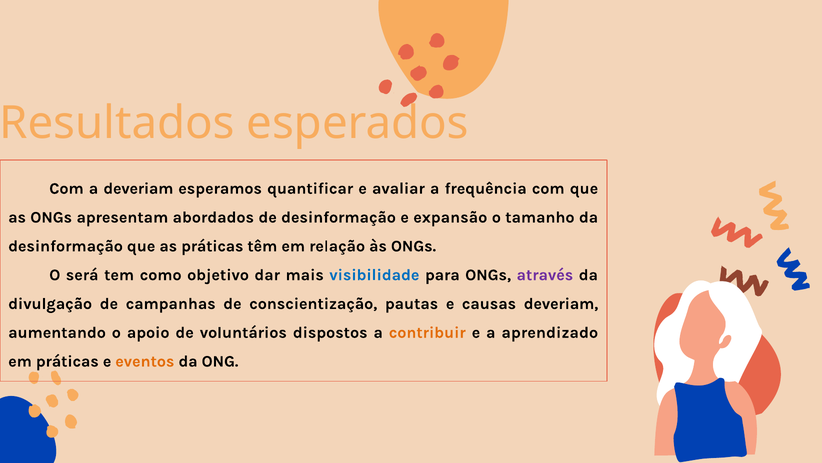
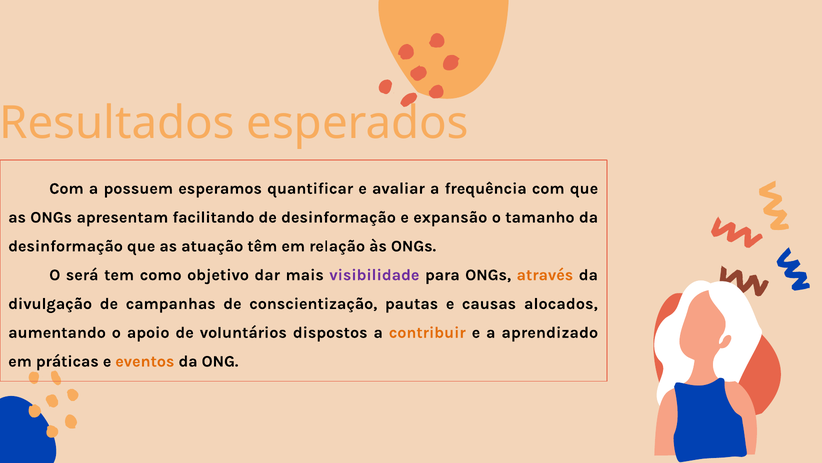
a deveriam: deveriam -> possuem
abordados: abordados -> facilitando
as práticas: práticas -> atuação
visibilidade colour: blue -> purple
através colour: purple -> orange
causas deveriam: deveriam -> alocados
